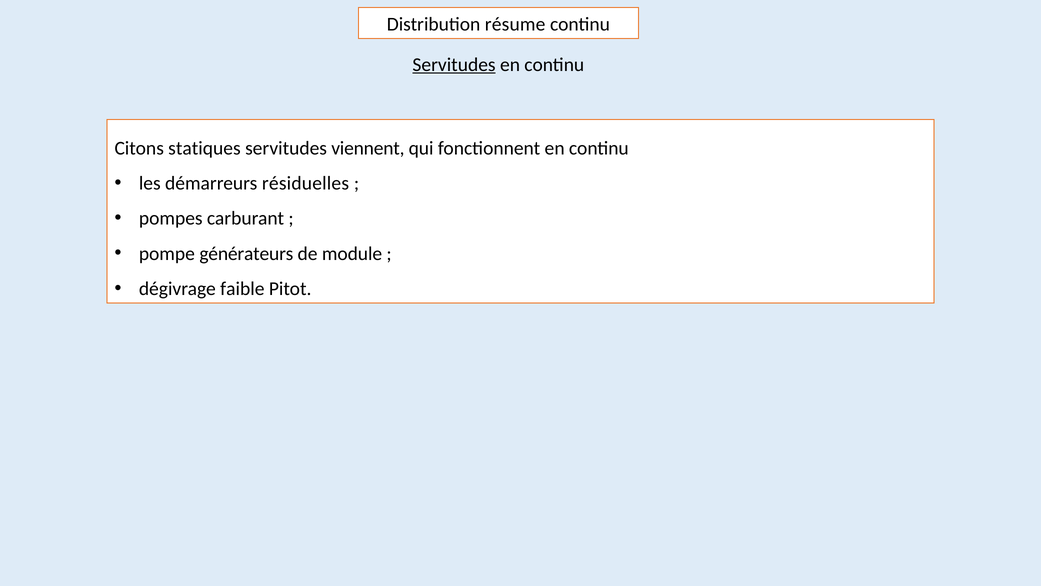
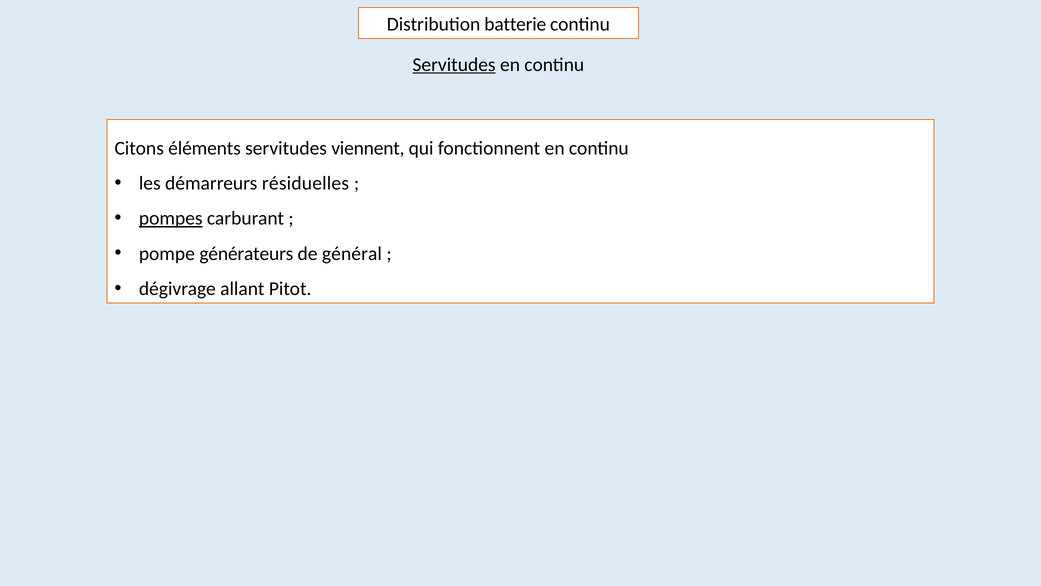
résume: résume -> batterie
statiques: statiques -> éléments
pompes underline: none -> present
module: module -> général
faible: faible -> allant
